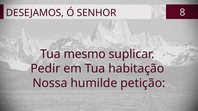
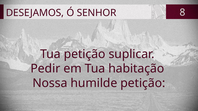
Tua mesmo: mesmo -> petição
